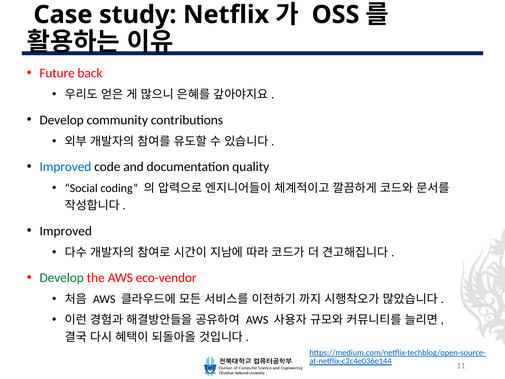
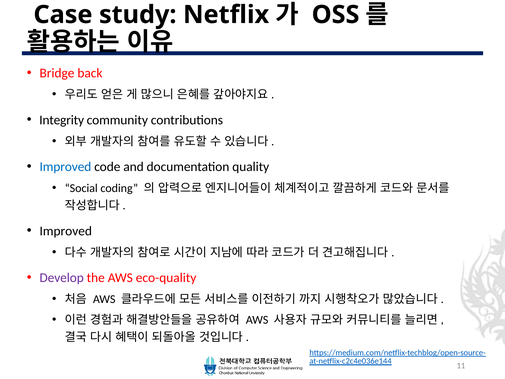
Future: Future -> Bridge
Develop at (62, 120): Develop -> Integrity
Develop at (62, 278) colour: green -> purple
eco-vendor: eco-vendor -> eco-quality
